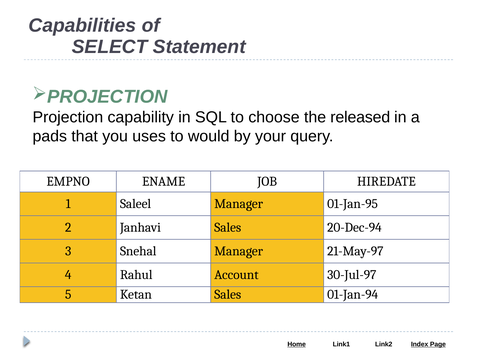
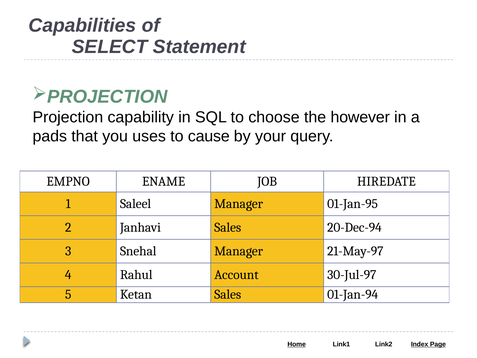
released: released -> however
would: would -> cause
